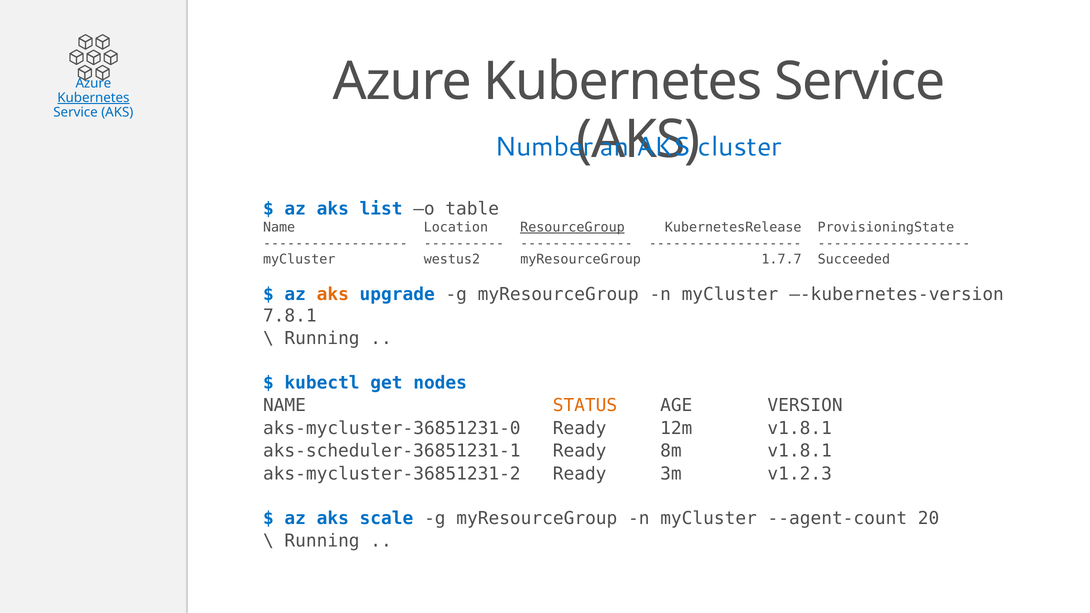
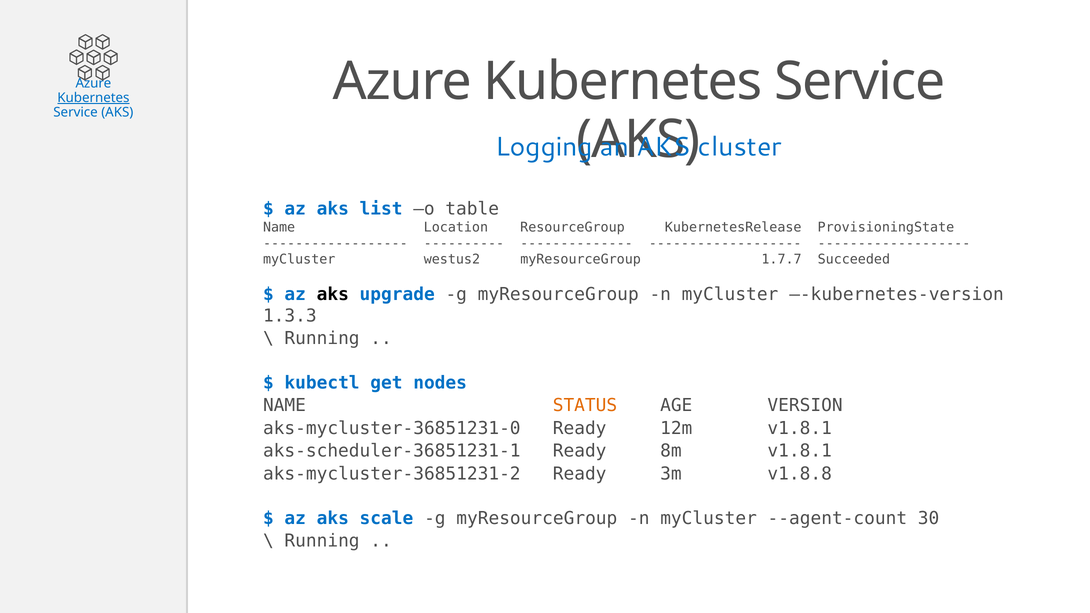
Number: Number -> Logging
ResourceGroup underline: present -> none
aks at (333, 294) colour: orange -> black
7.8.1: 7.8.1 -> 1.3.3
v1.2.3: v1.2.3 -> v1.8.8
20: 20 -> 30
